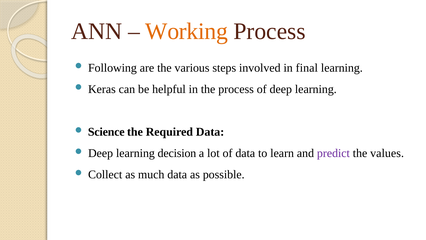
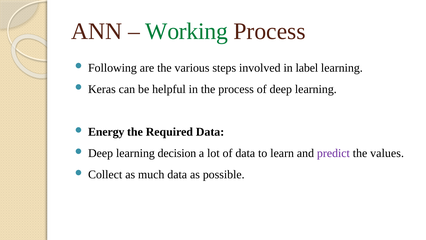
Working colour: orange -> green
final: final -> label
Science: Science -> Energy
